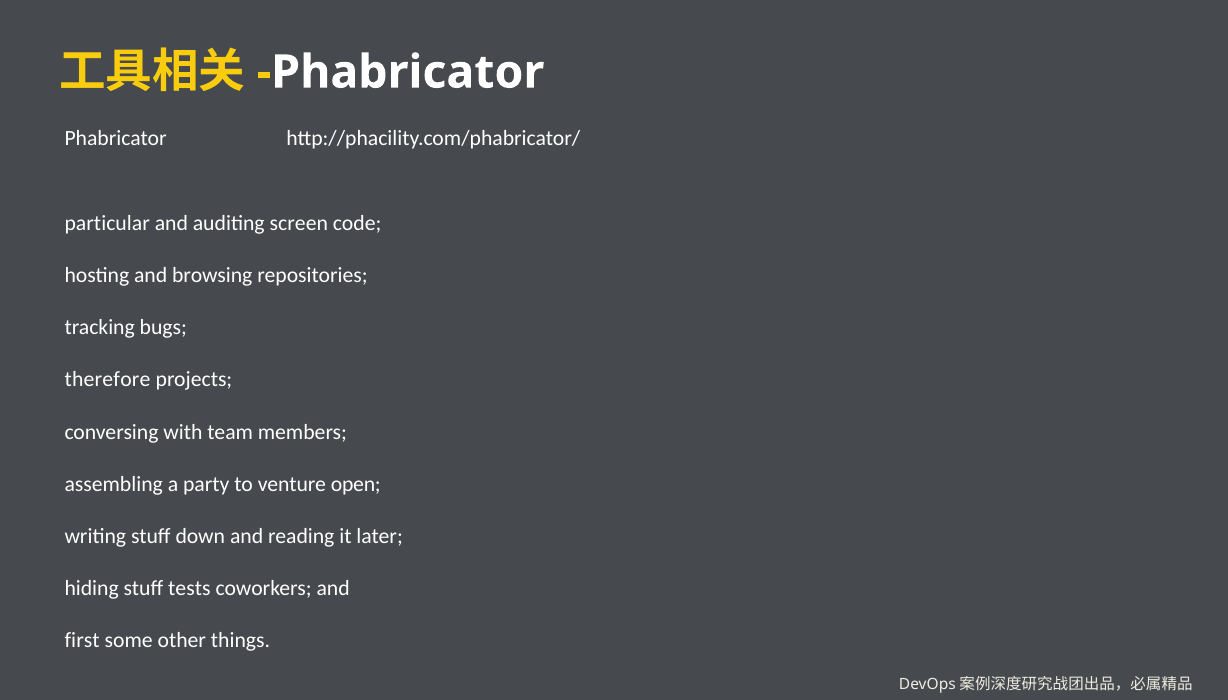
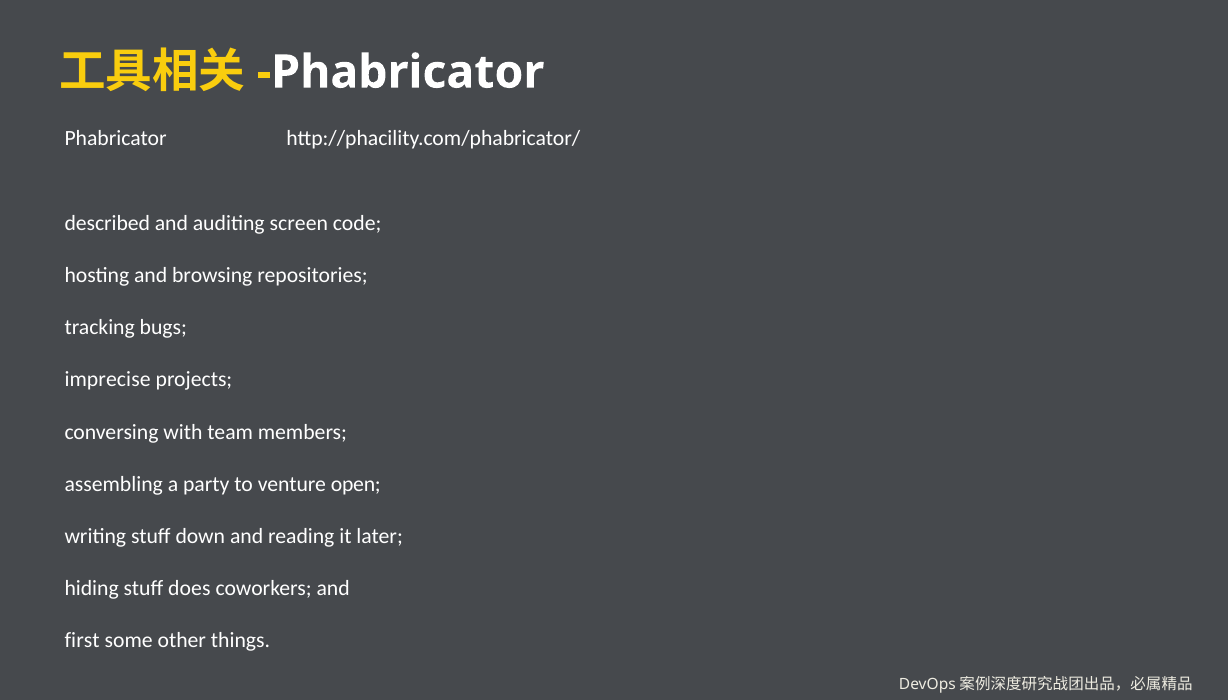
particular: particular -> described
therefore: therefore -> imprecise
tests: tests -> does
